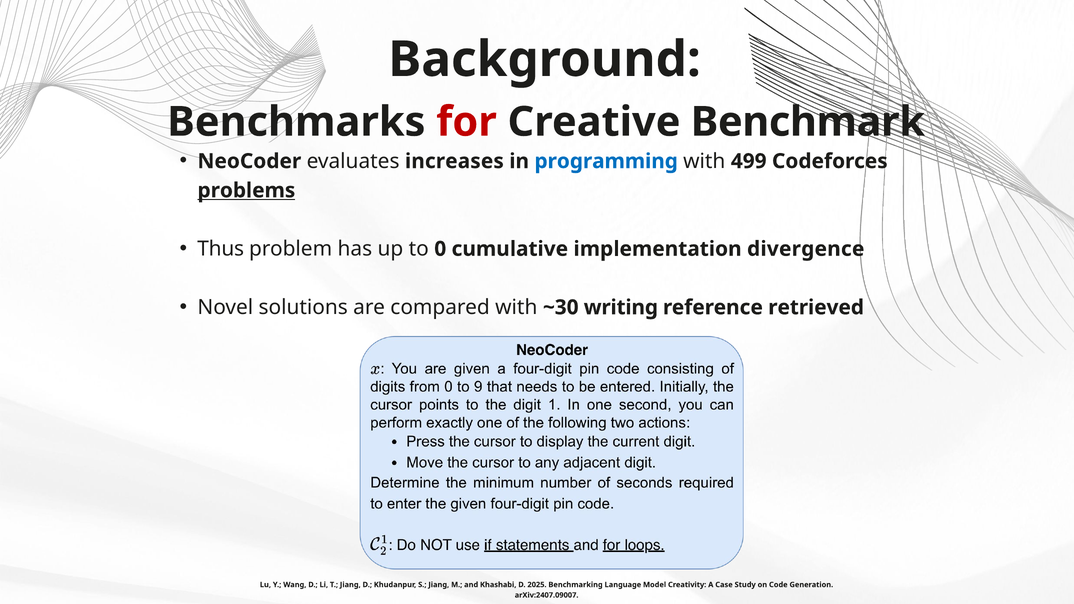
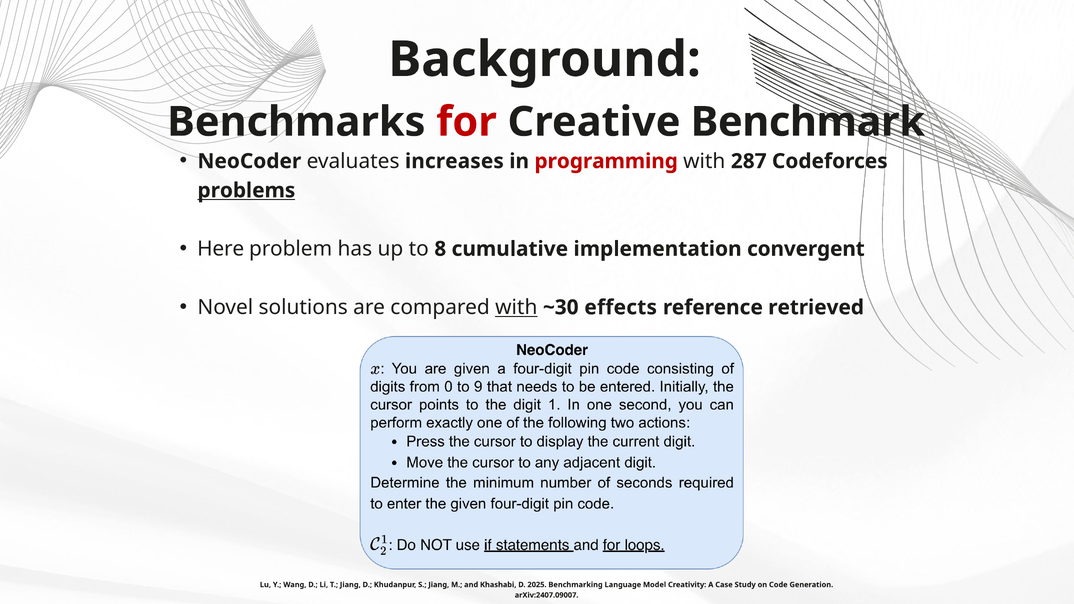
programming colour: blue -> red
499: 499 -> 287
Thus: Thus -> Here
0: 0 -> 8
divergence: divergence -> convergent
with at (516, 307) underline: none -> present
writing: writing -> effects
